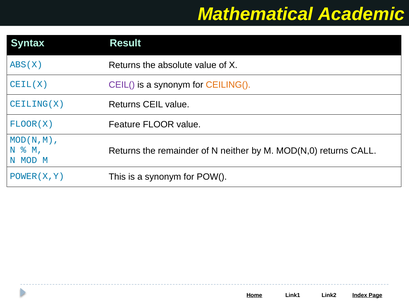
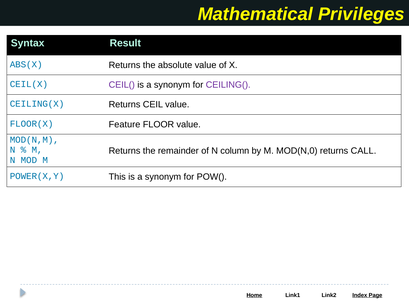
Academic: Academic -> Privileges
CEILING( colour: orange -> purple
neither: neither -> column
